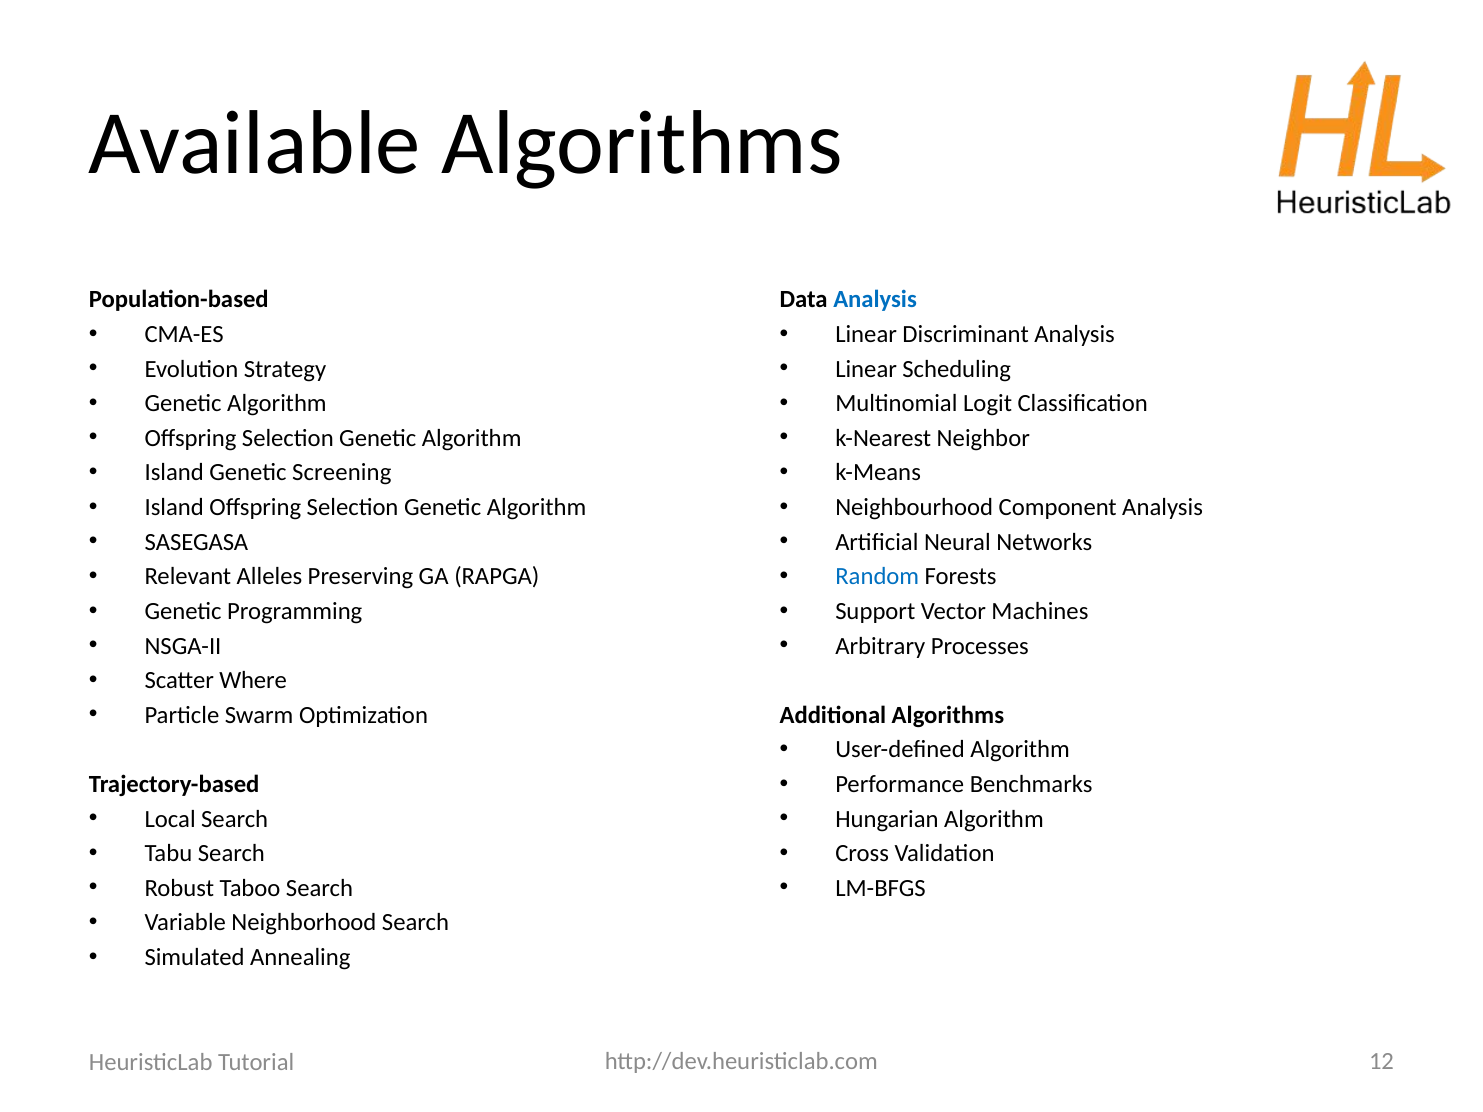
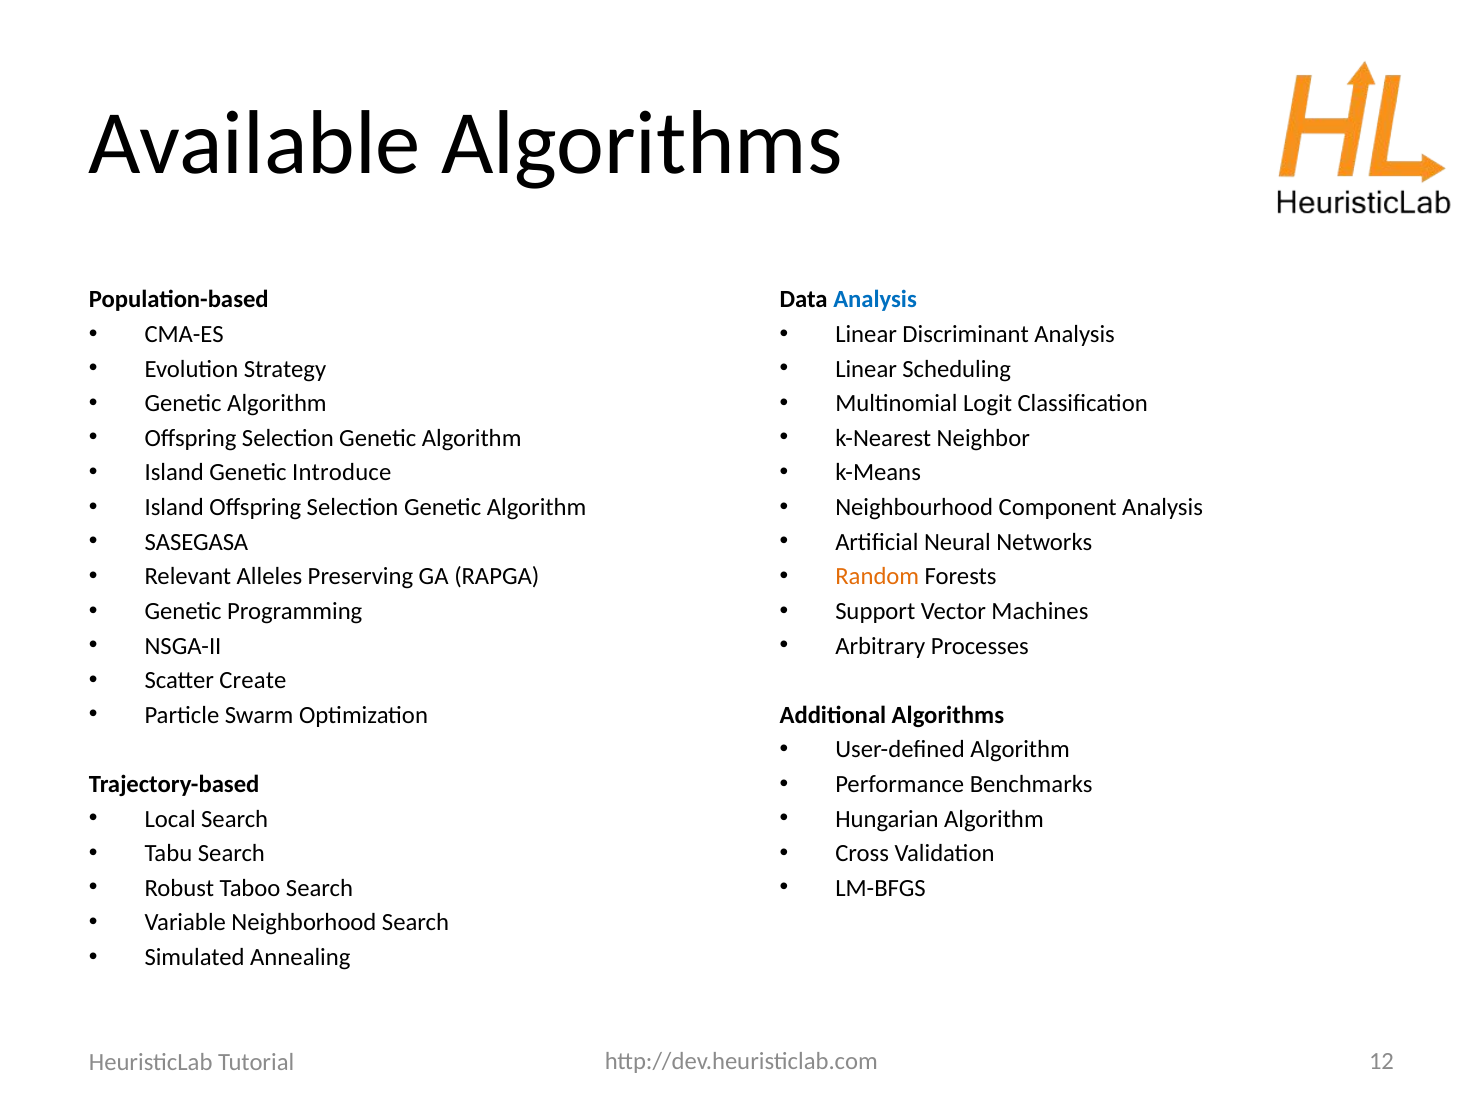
Screening: Screening -> Introduce
Random colour: blue -> orange
Where: Where -> Create
